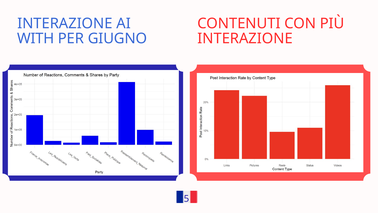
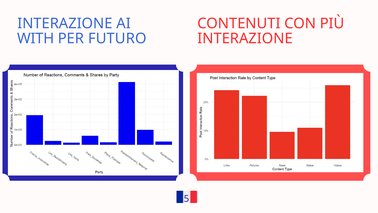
GIUGNO: GIUGNO -> FUTURO
